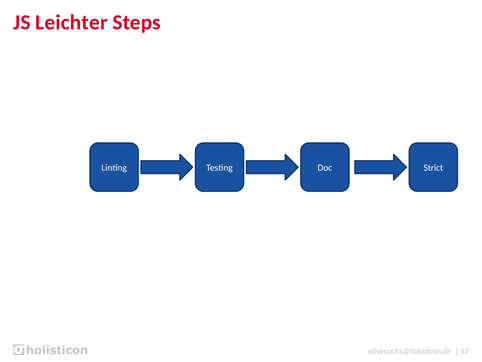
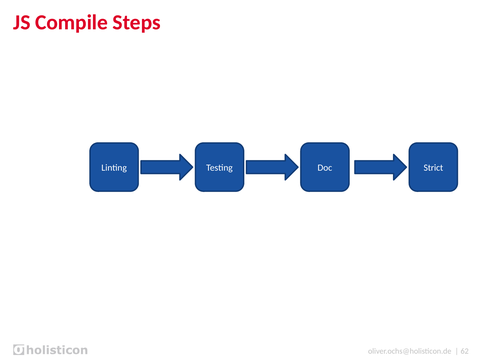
Leichter: Leichter -> Compile
